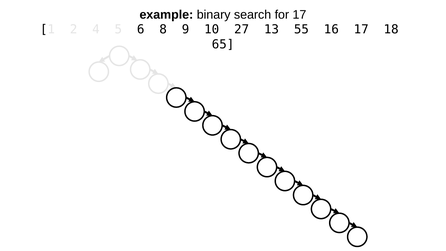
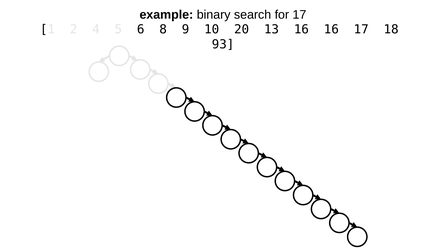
27: 27 -> 20
13 55: 55 -> 16
65: 65 -> 93
